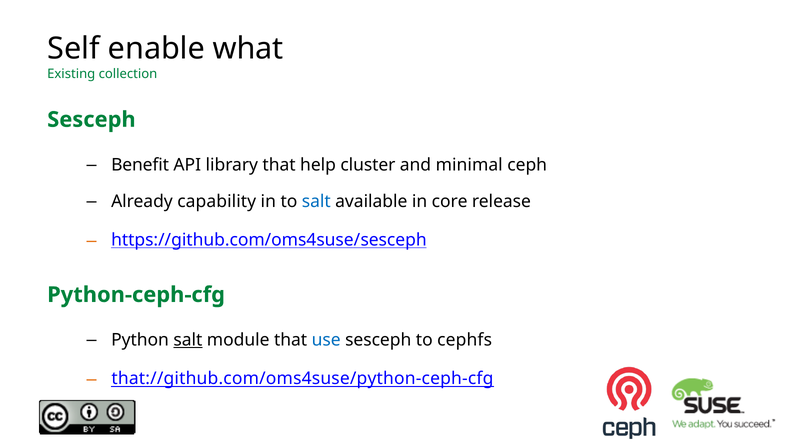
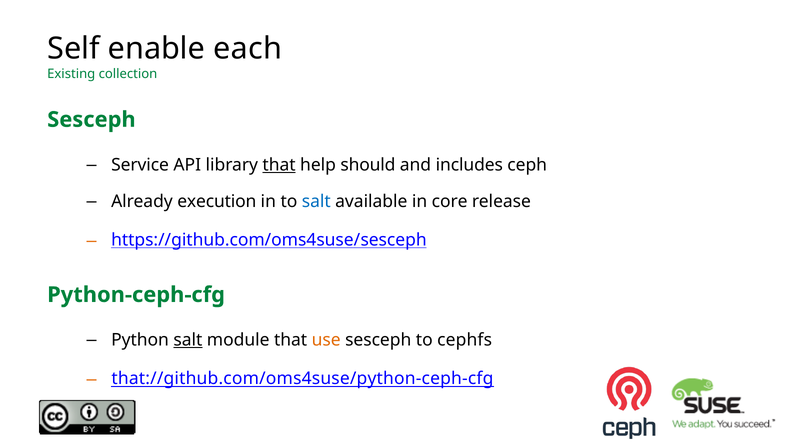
what: what -> each
Benefit: Benefit -> Service
that at (279, 165) underline: none -> present
cluster: cluster -> should
minimal: minimal -> includes
capability: capability -> execution
use colour: blue -> orange
